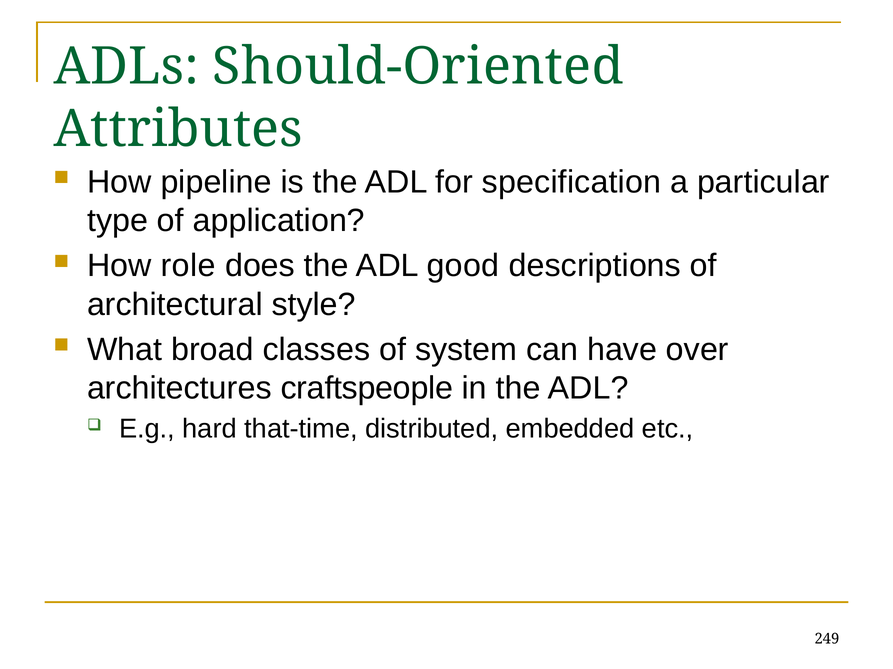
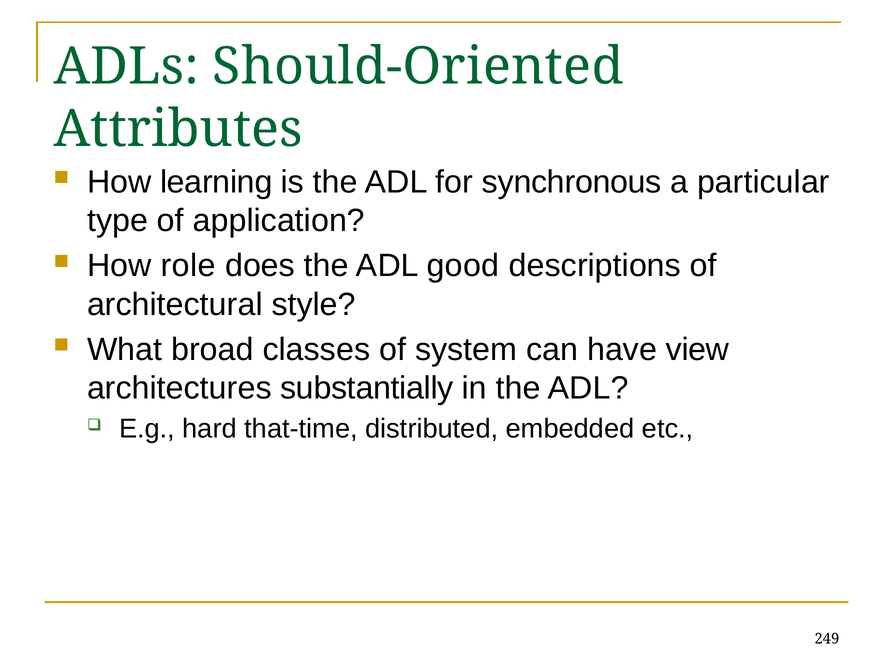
pipeline: pipeline -> learning
specification: specification -> synchronous
over: over -> view
craftspeople: craftspeople -> substantially
